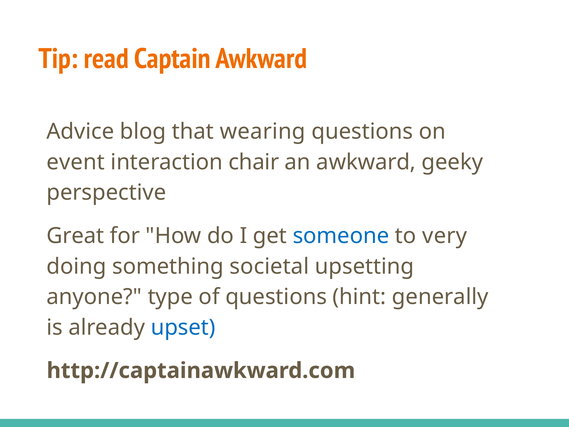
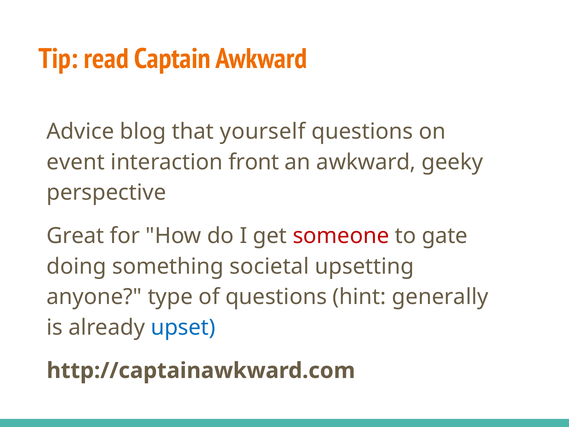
wearing: wearing -> yourself
chair: chair -> front
someone colour: blue -> red
very: very -> gate
